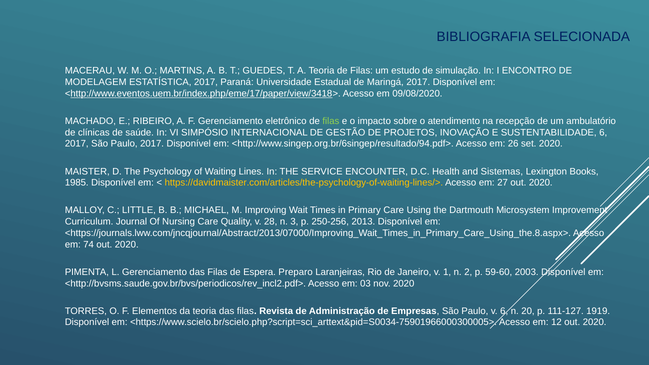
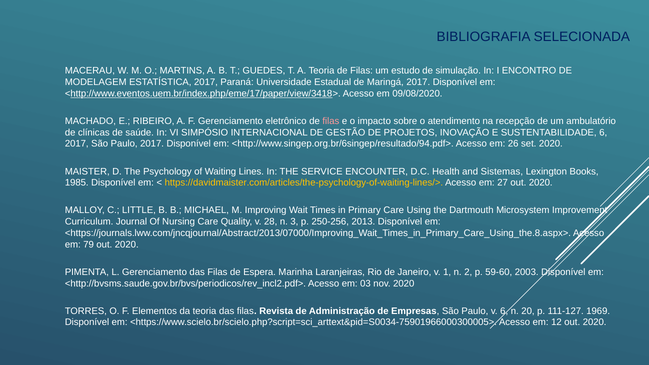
filas at (331, 121) colour: light green -> pink
74: 74 -> 79
Preparo: Preparo -> Marinha
1919: 1919 -> 1969
